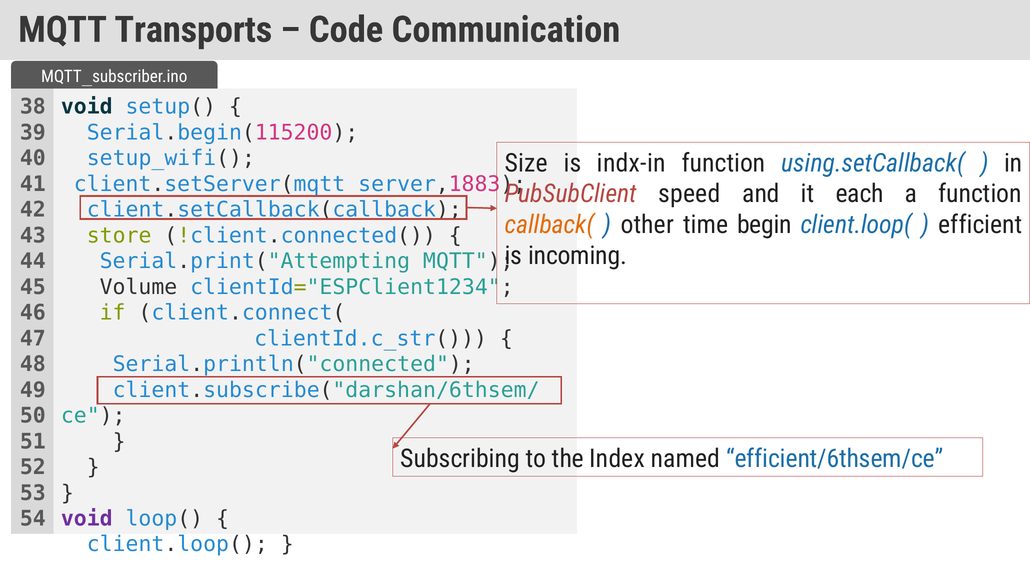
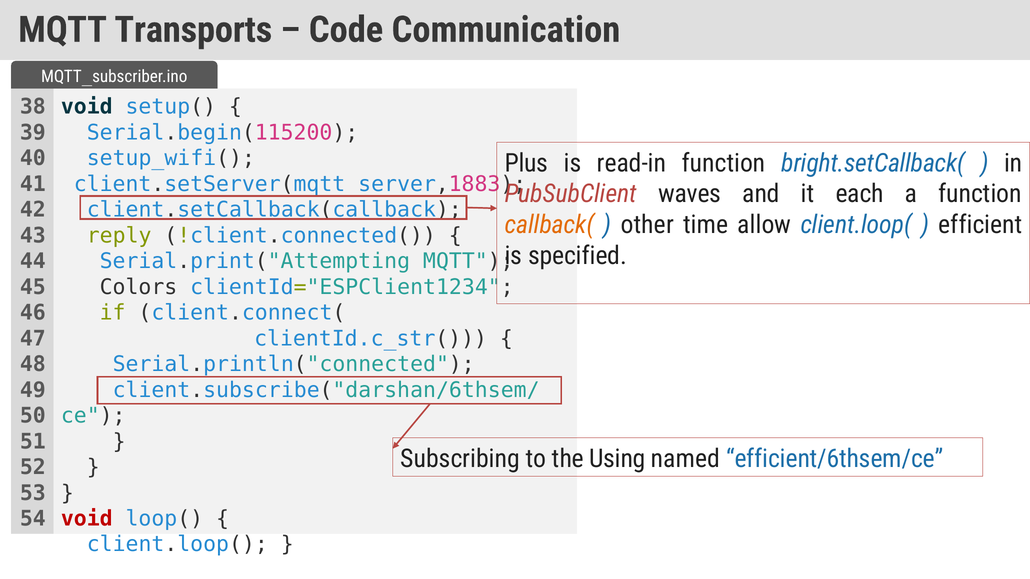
Size: Size -> Plus
indx-in: indx-in -> read-in
using.setCallback(: using.setCallback( -> bright.setCallback(
speed: speed -> waves
begin: begin -> allow
store: store -> reply
incoming: incoming -> specified
Volume: Volume -> Colors
Index: Index -> Using
void at (87, 519) colour: purple -> red
